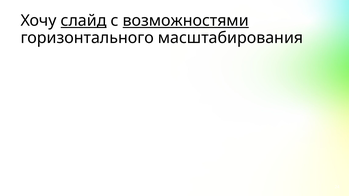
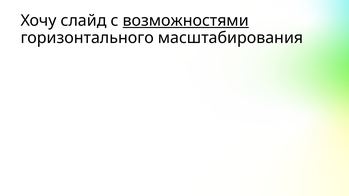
слайд underline: present -> none
